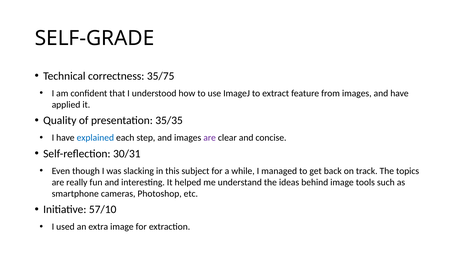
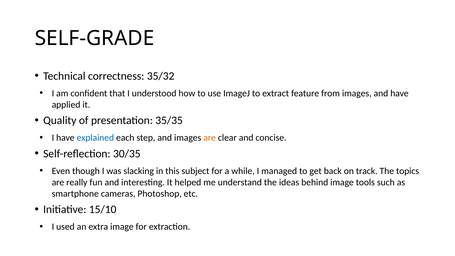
35/75: 35/75 -> 35/32
are at (210, 138) colour: purple -> orange
30/31: 30/31 -> 30/35
57/10: 57/10 -> 15/10
